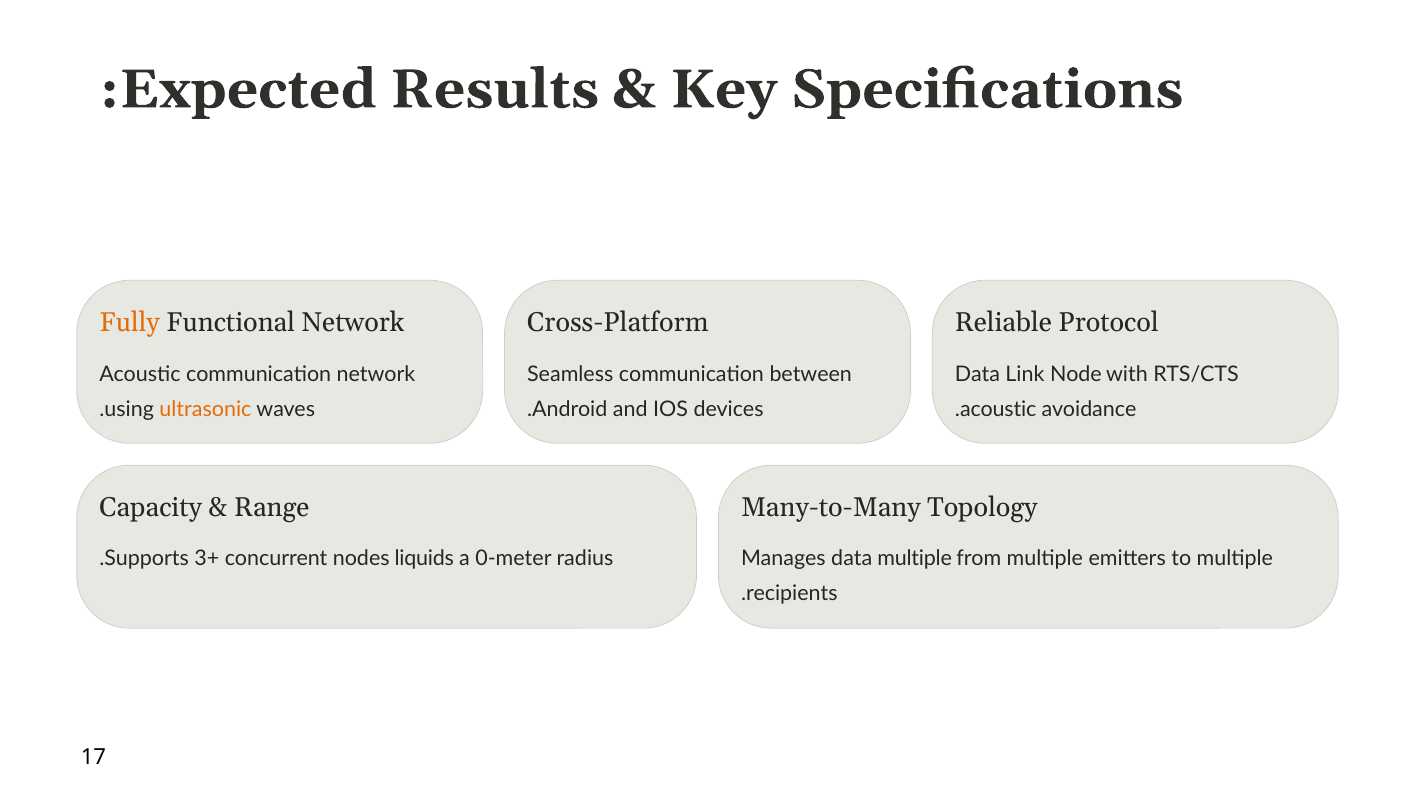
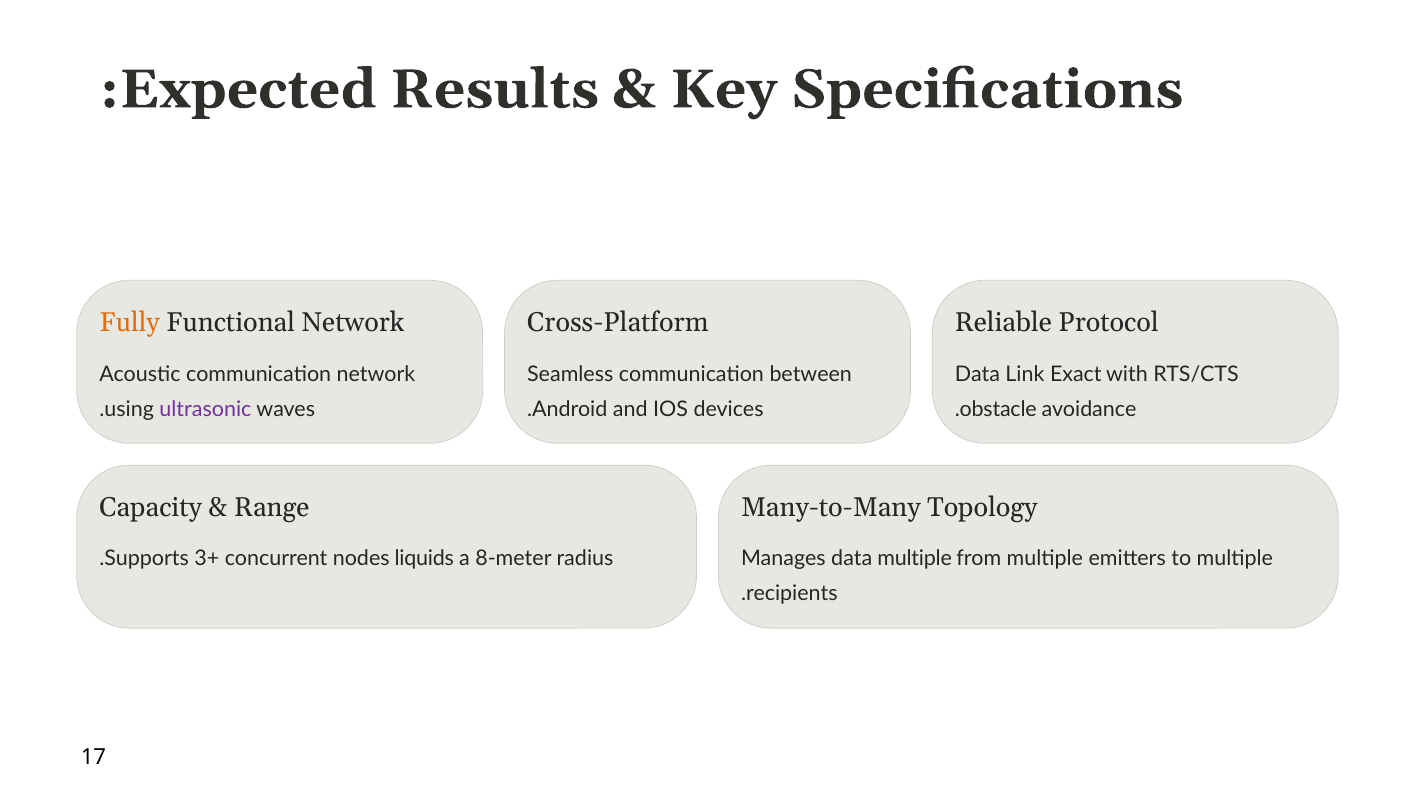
Node: Node -> Exact
ultrasonic colour: orange -> purple
acoustic at (998, 409): acoustic -> obstacle
0-meter: 0-meter -> 8-meter
